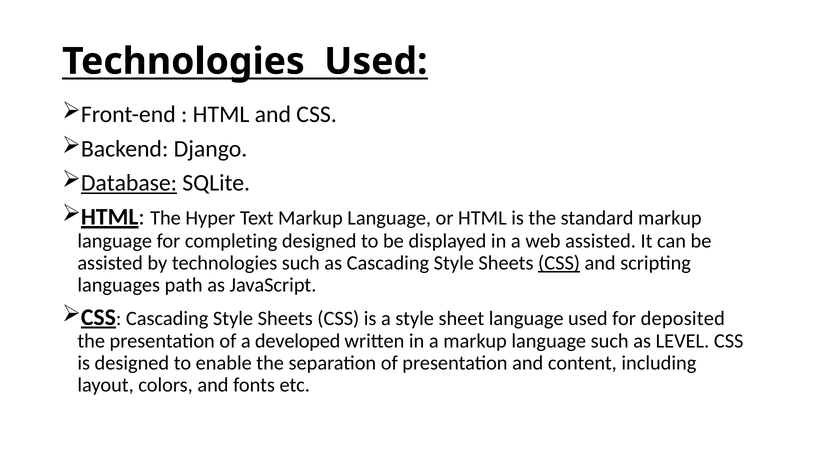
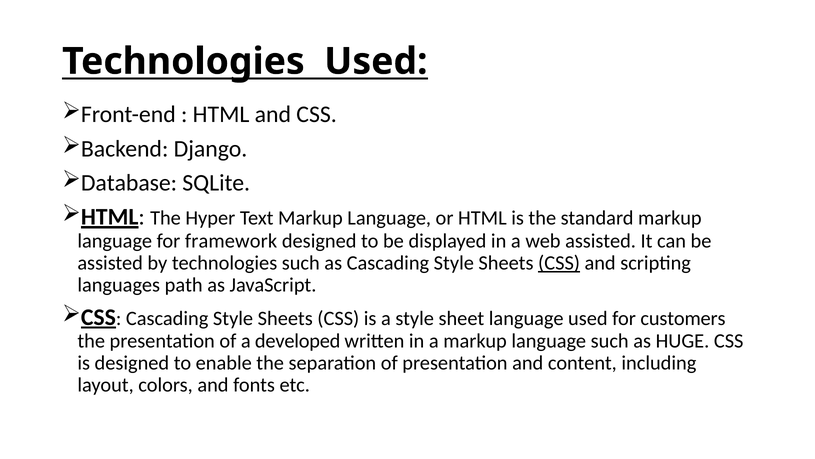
Database underline: present -> none
completing: completing -> framework
deposited: deposited -> customers
LEVEL: LEVEL -> HUGE
